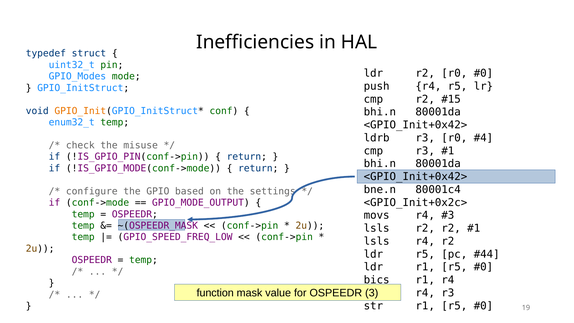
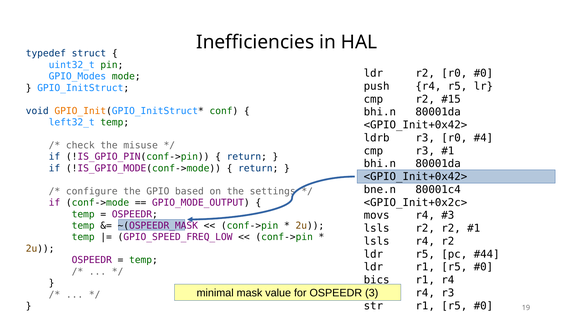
enum32_t: enum32_t -> left32_t
function: function -> minimal
